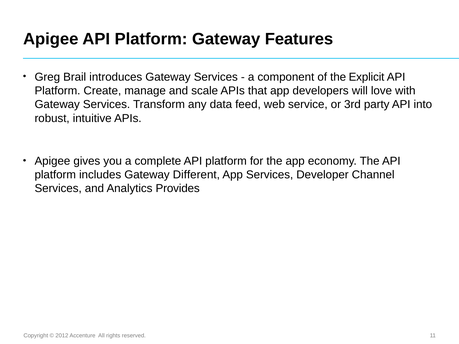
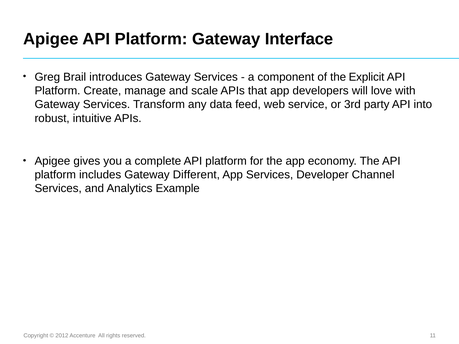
Features: Features -> Interface
Provides: Provides -> Example
